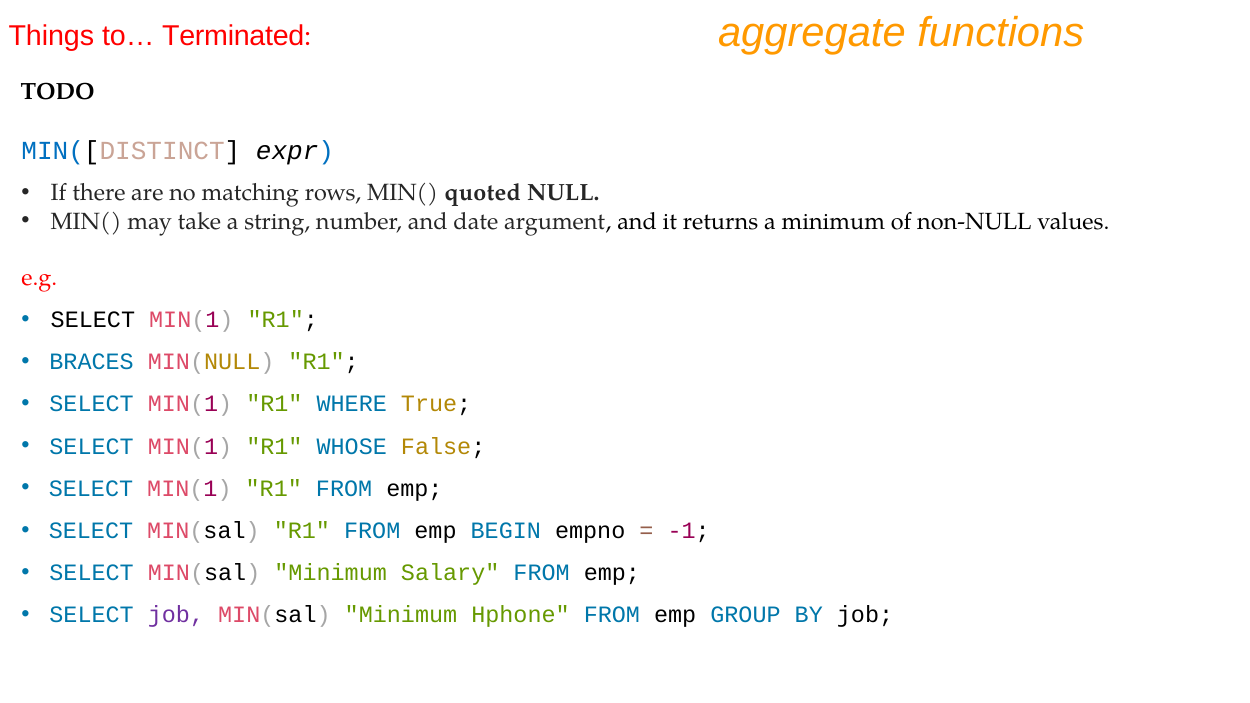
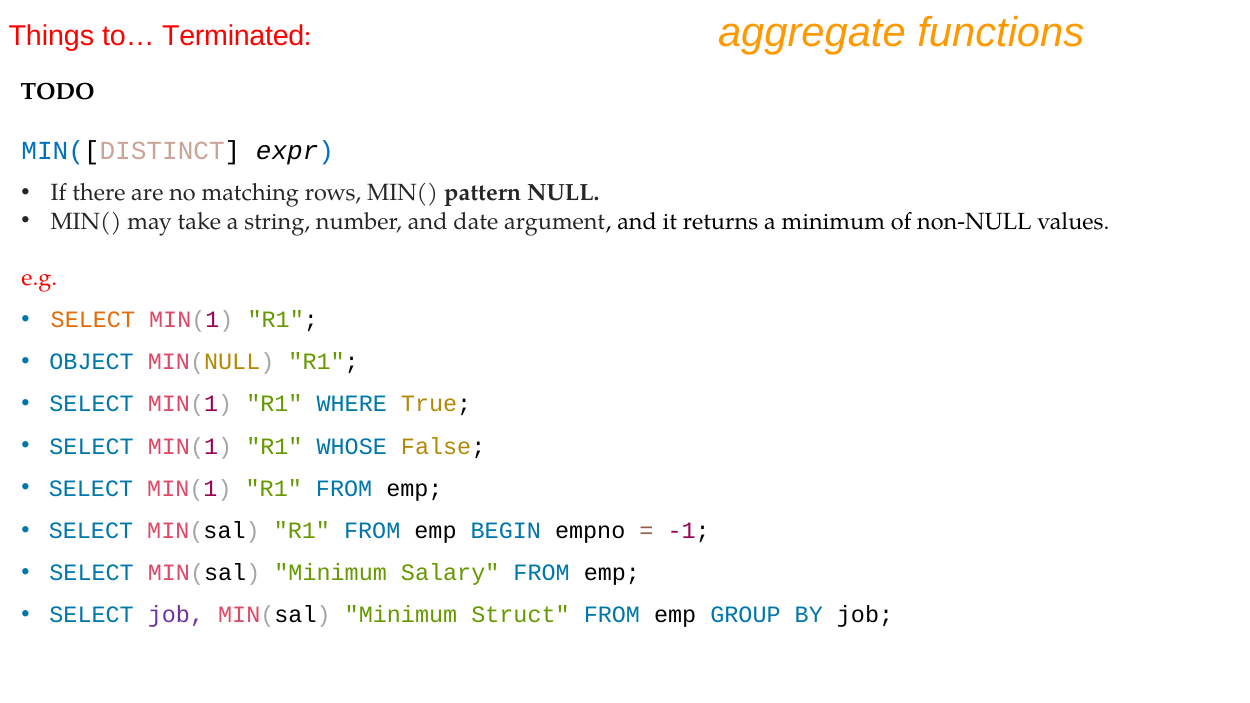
quoted: quoted -> pattern
SELECT at (93, 320) colour: black -> orange
BRACES: BRACES -> OBJECT
Hphone: Hphone -> Struct
